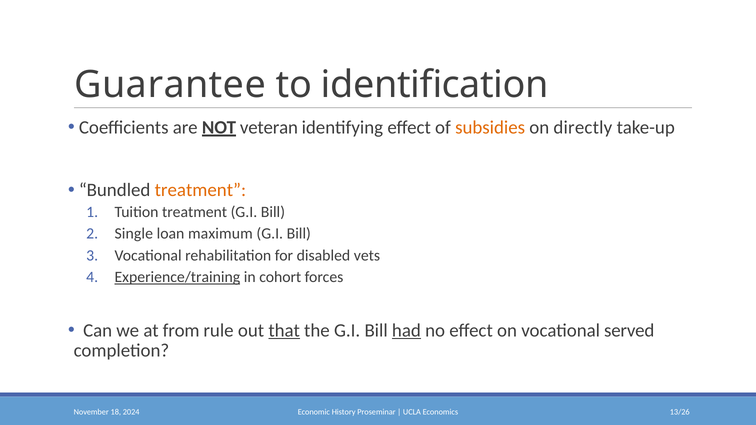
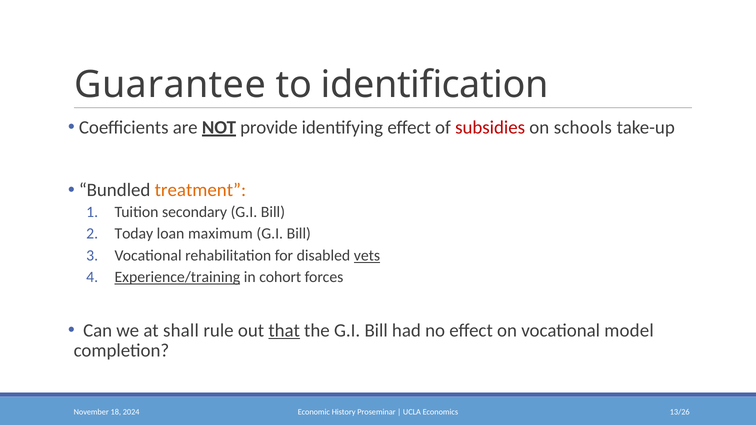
veteran: veteran -> provide
subsidies colour: orange -> red
directly: directly -> schools
Tuition treatment: treatment -> secondary
Single: Single -> Today
vets underline: none -> present
from: from -> shall
had underline: present -> none
served: served -> model
